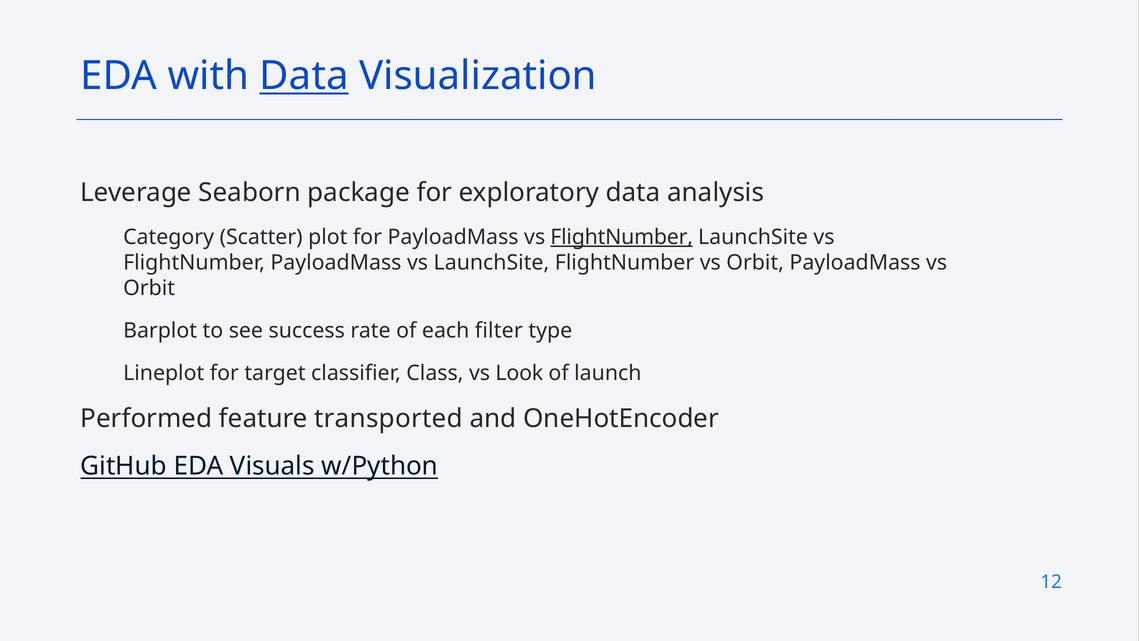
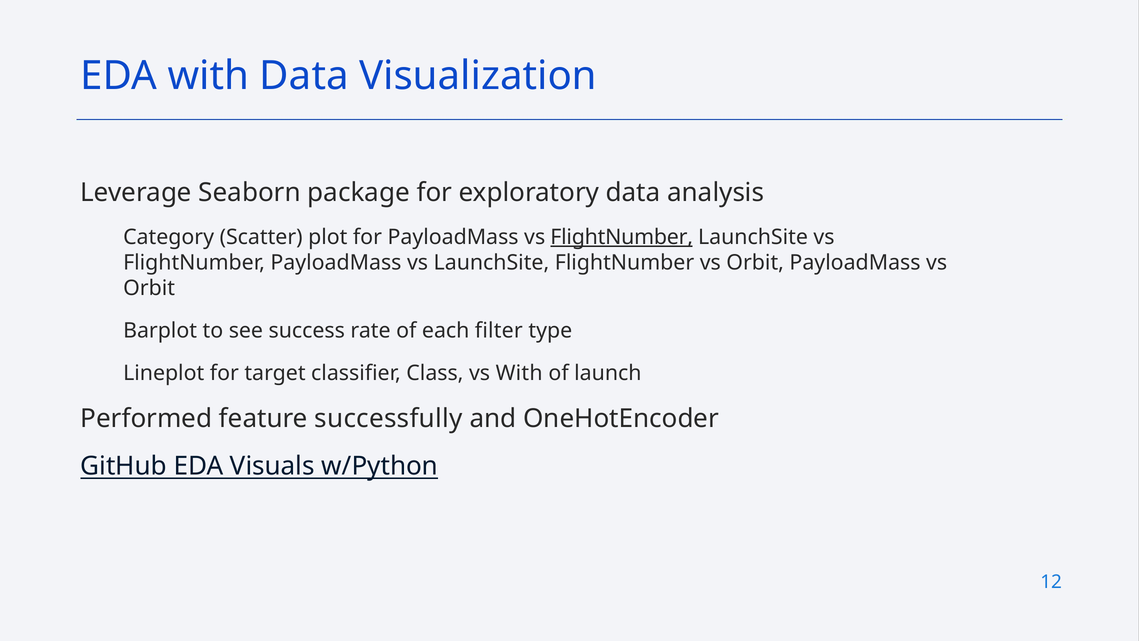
Data at (304, 76) underline: present -> none
vs Look: Look -> With
transported: transported -> successfully
